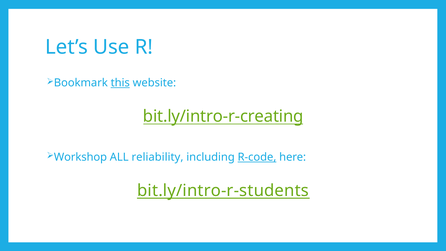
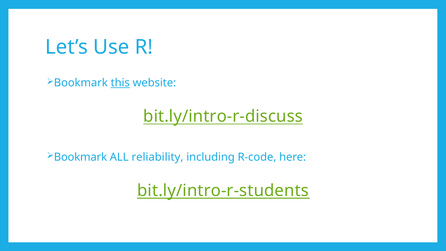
bit.ly/intro-r-creating: bit.ly/intro-r-creating -> bit.ly/intro-r-discuss
Workshop at (80, 157): Workshop -> Bookmark
R-code underline: present -> none
